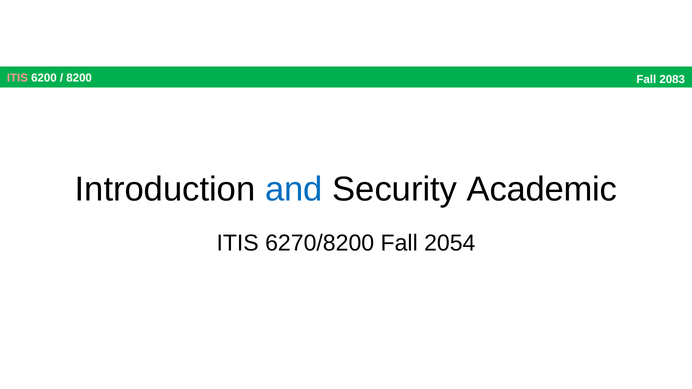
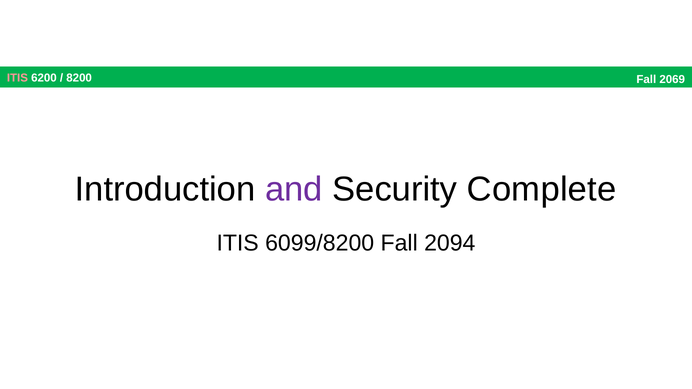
2083: 2083 -> 2069
and colour: blue -> purple
Academic: Academic -> Complete
6270/8200: 6270/8200 -> 6099/8200
2054: 2054 -> 2094
